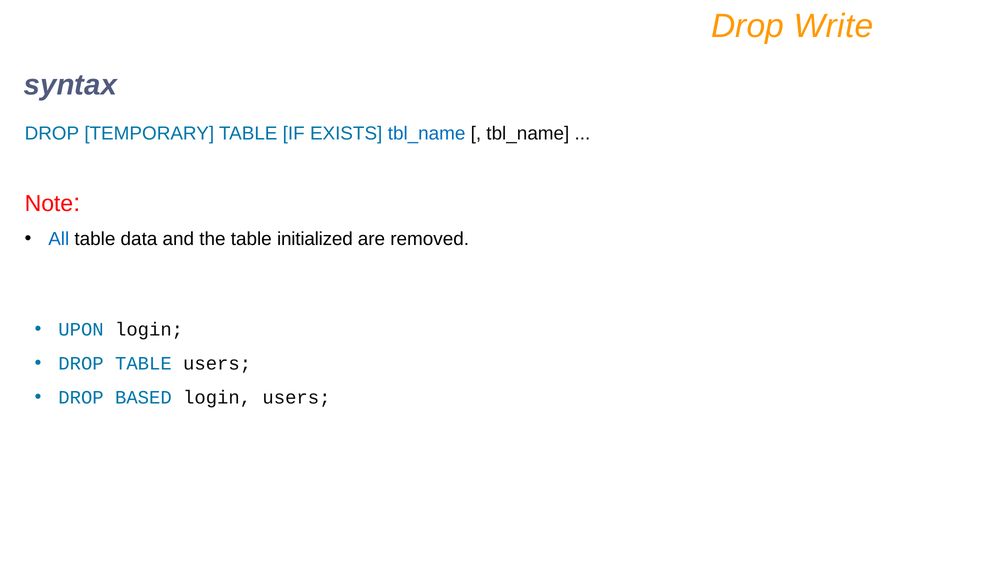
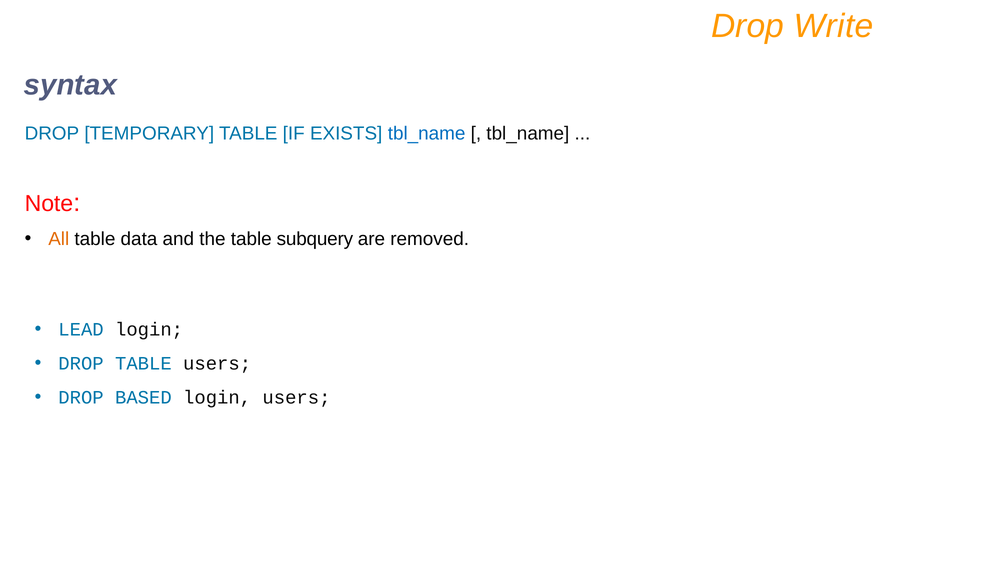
All colour: blue -> orange
initialized: initialized -> subquery
UPON: UPON -> LEAD
